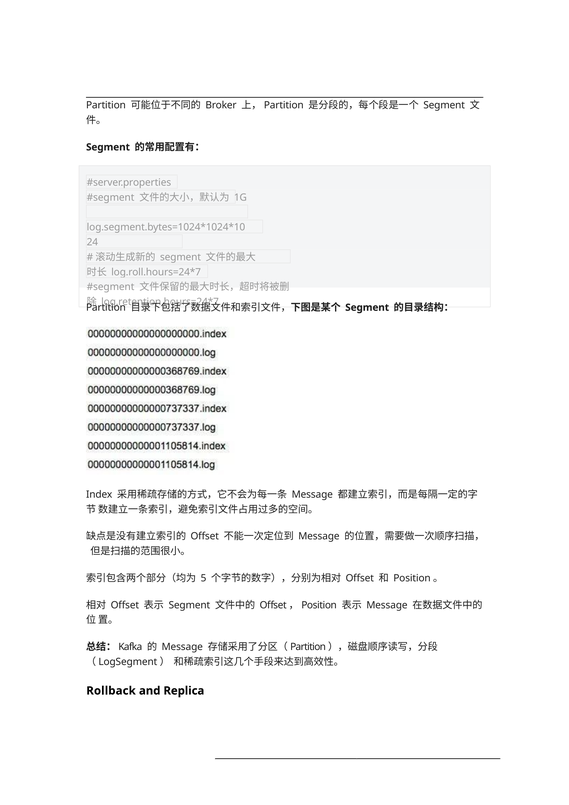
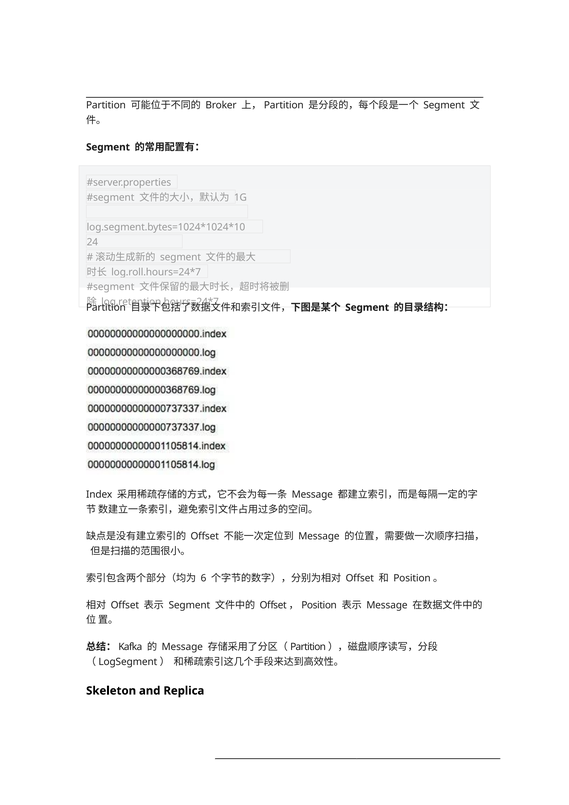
5: 5 -> 6
Rollback: Rollback -> Skeleton
